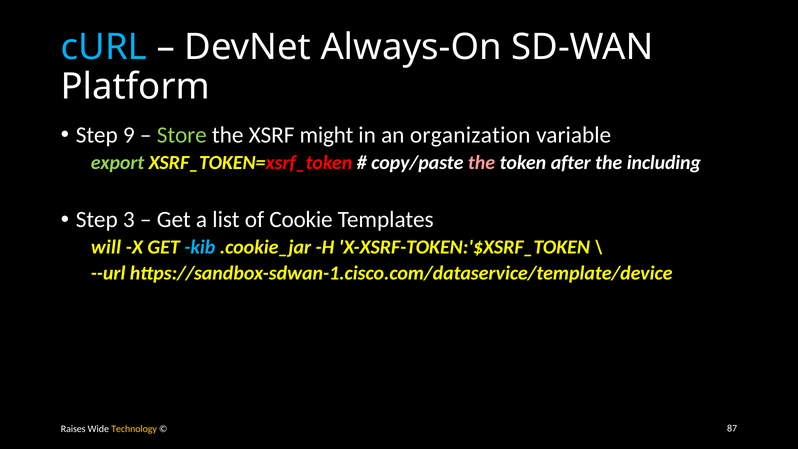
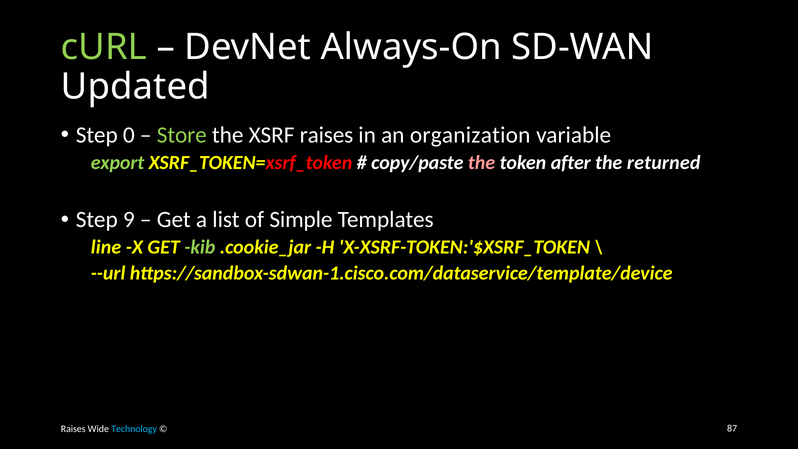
cURL colour: light blue -> light green
Platform: Platform -> Updated
9: 9 -> 0
XSRF might: might -> raises
including: including -> returned
3: 3 -> 9
Cookie: Cookie -> Simple
will: will -> line
kib colour: light blue -> light green
Technology colour: yellow -> light blue
